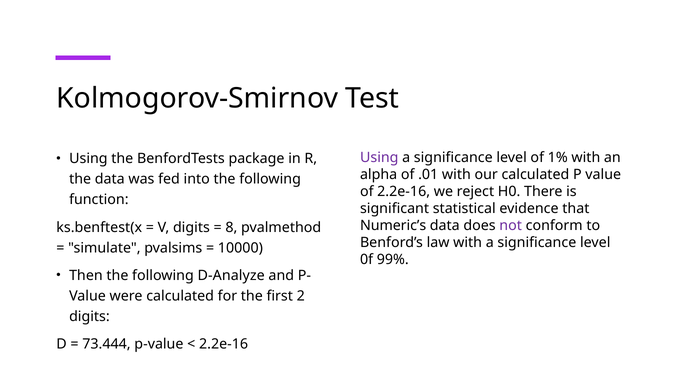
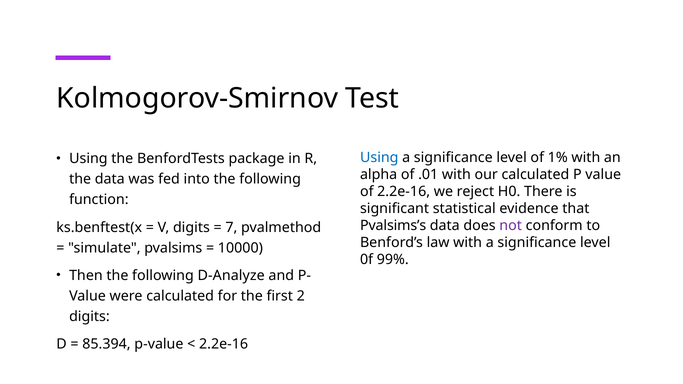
Using at (379, 157) colour: purple -> blue
Numeric’s: Numeric’s -> Pvalsims’s
8: 8 -> 7
73.444: 73.444 -> 85.394
